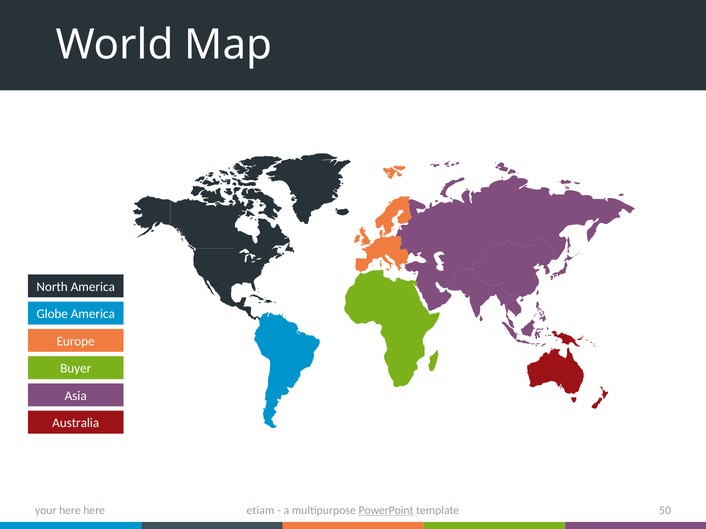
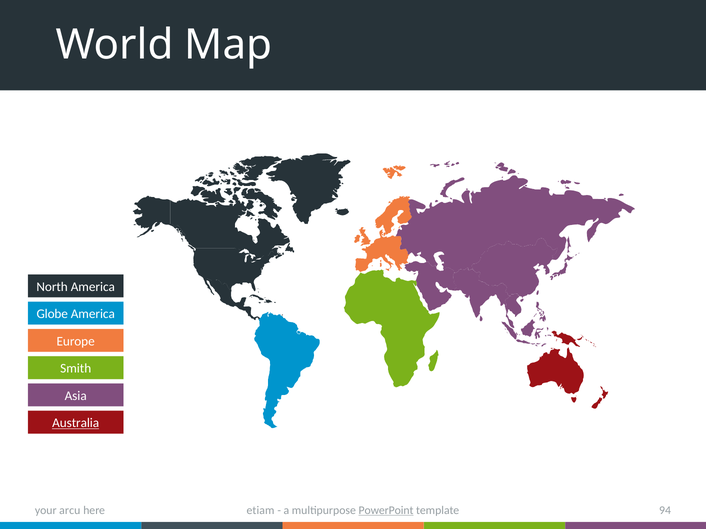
Buyer: Buyer -> Smith
Australia underline: none -> present
50: 50 -> 94
your here: here -> arcu
